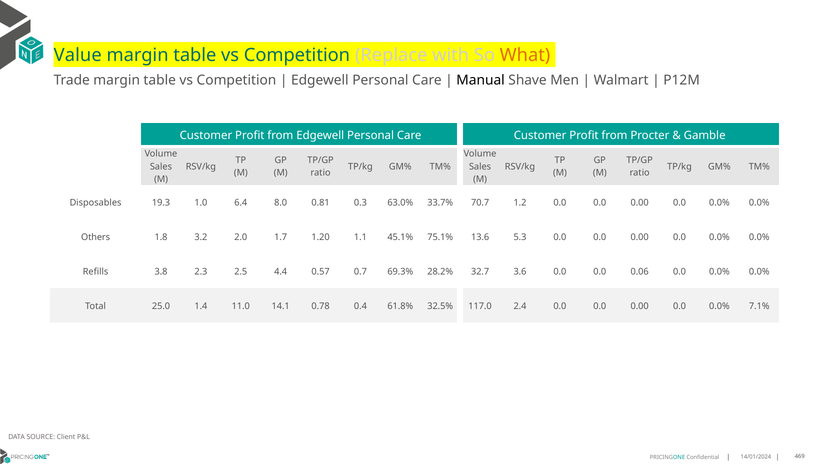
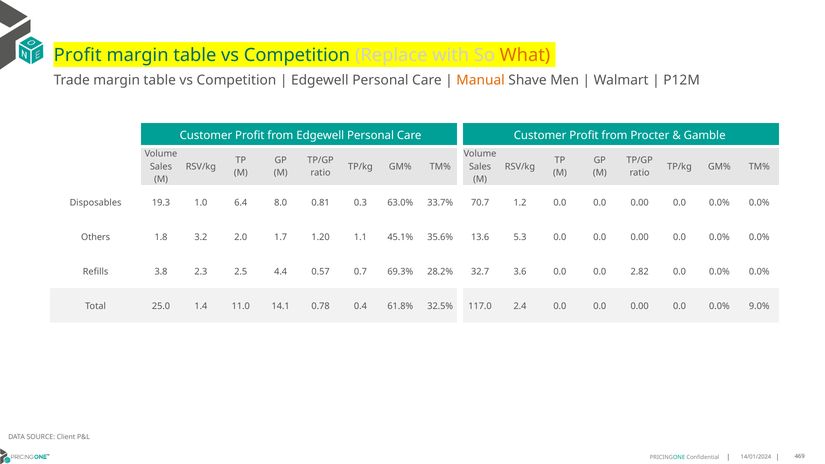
Value at (78, 55): Value -> Profit
Manual colour: black -> orange
75.1%: 75.1% -> 35.6%
0.06: 0.06 -> 2.82
7.1%: 7.1% -> 9.0%
